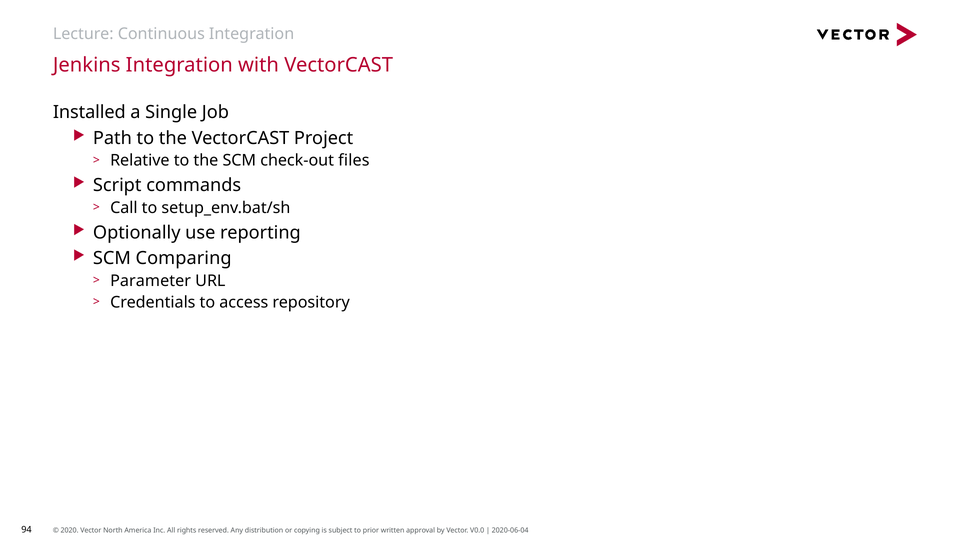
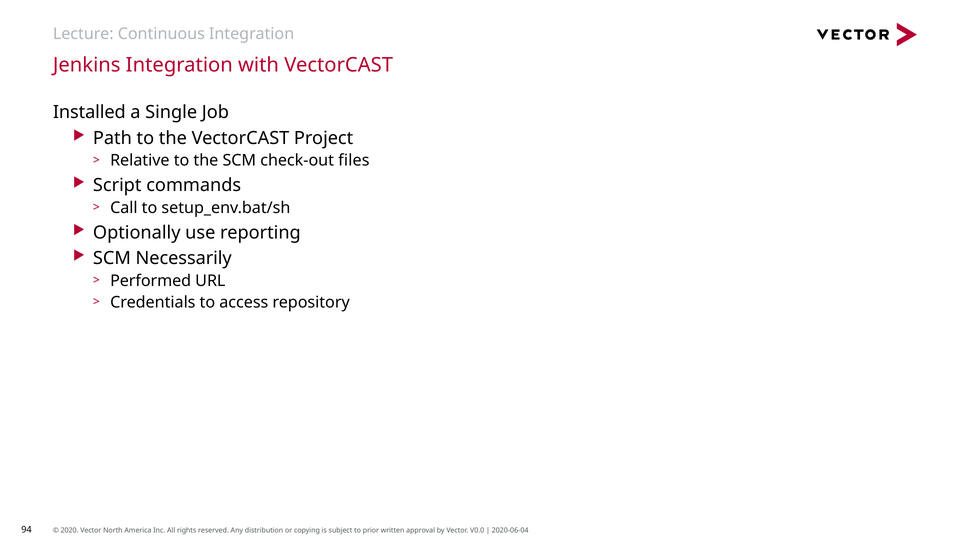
Comparing: Comparing -> Necessarily
Parameter: Parameter -> Performed
